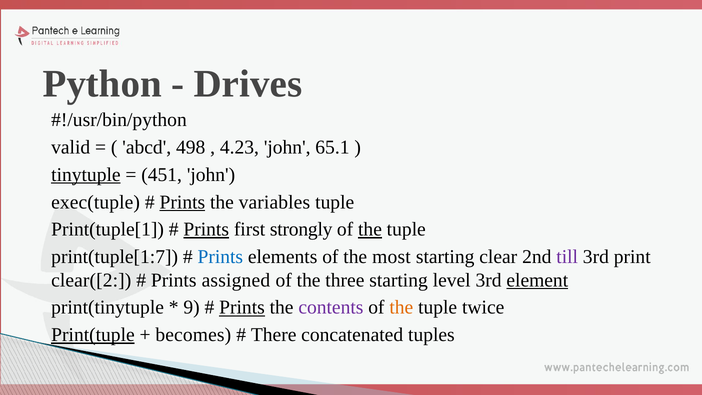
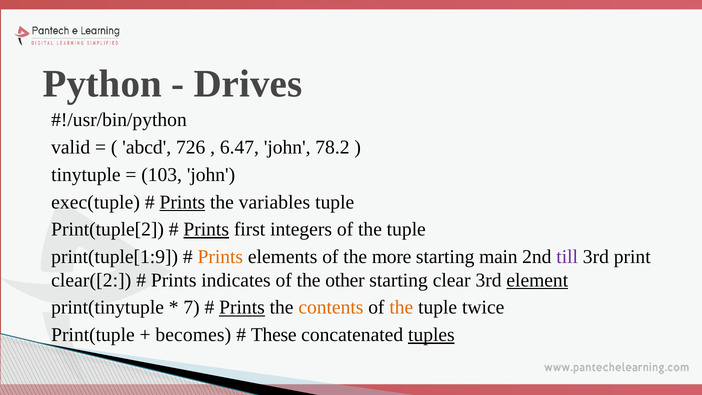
498: 498 -> 726
4.23: 4.23 -> 6.47
65.1: 65.1 -> 78.2
tinytuple underline: present -> none
451: 451 -> 103
Print(tuple[1: Print(tuple[1 -> Print(tuple[2
strongly: strongly -> integers
the at (370, 229) underline: present -> none
print(tuple[1:7: print(tuple[1:7 -> print(tuple[1:9
Prints at (220, 257) colour: blue -> orange
most: most -> more
clear: clear -> main
assigned: assigned -> indicates
three: three -> other
level: level -> clear
9: 9 -> 7
contents colour: purple -> orange
Print(tuple underline: present -> none
There: There -> These
tuples underline: none -> present
